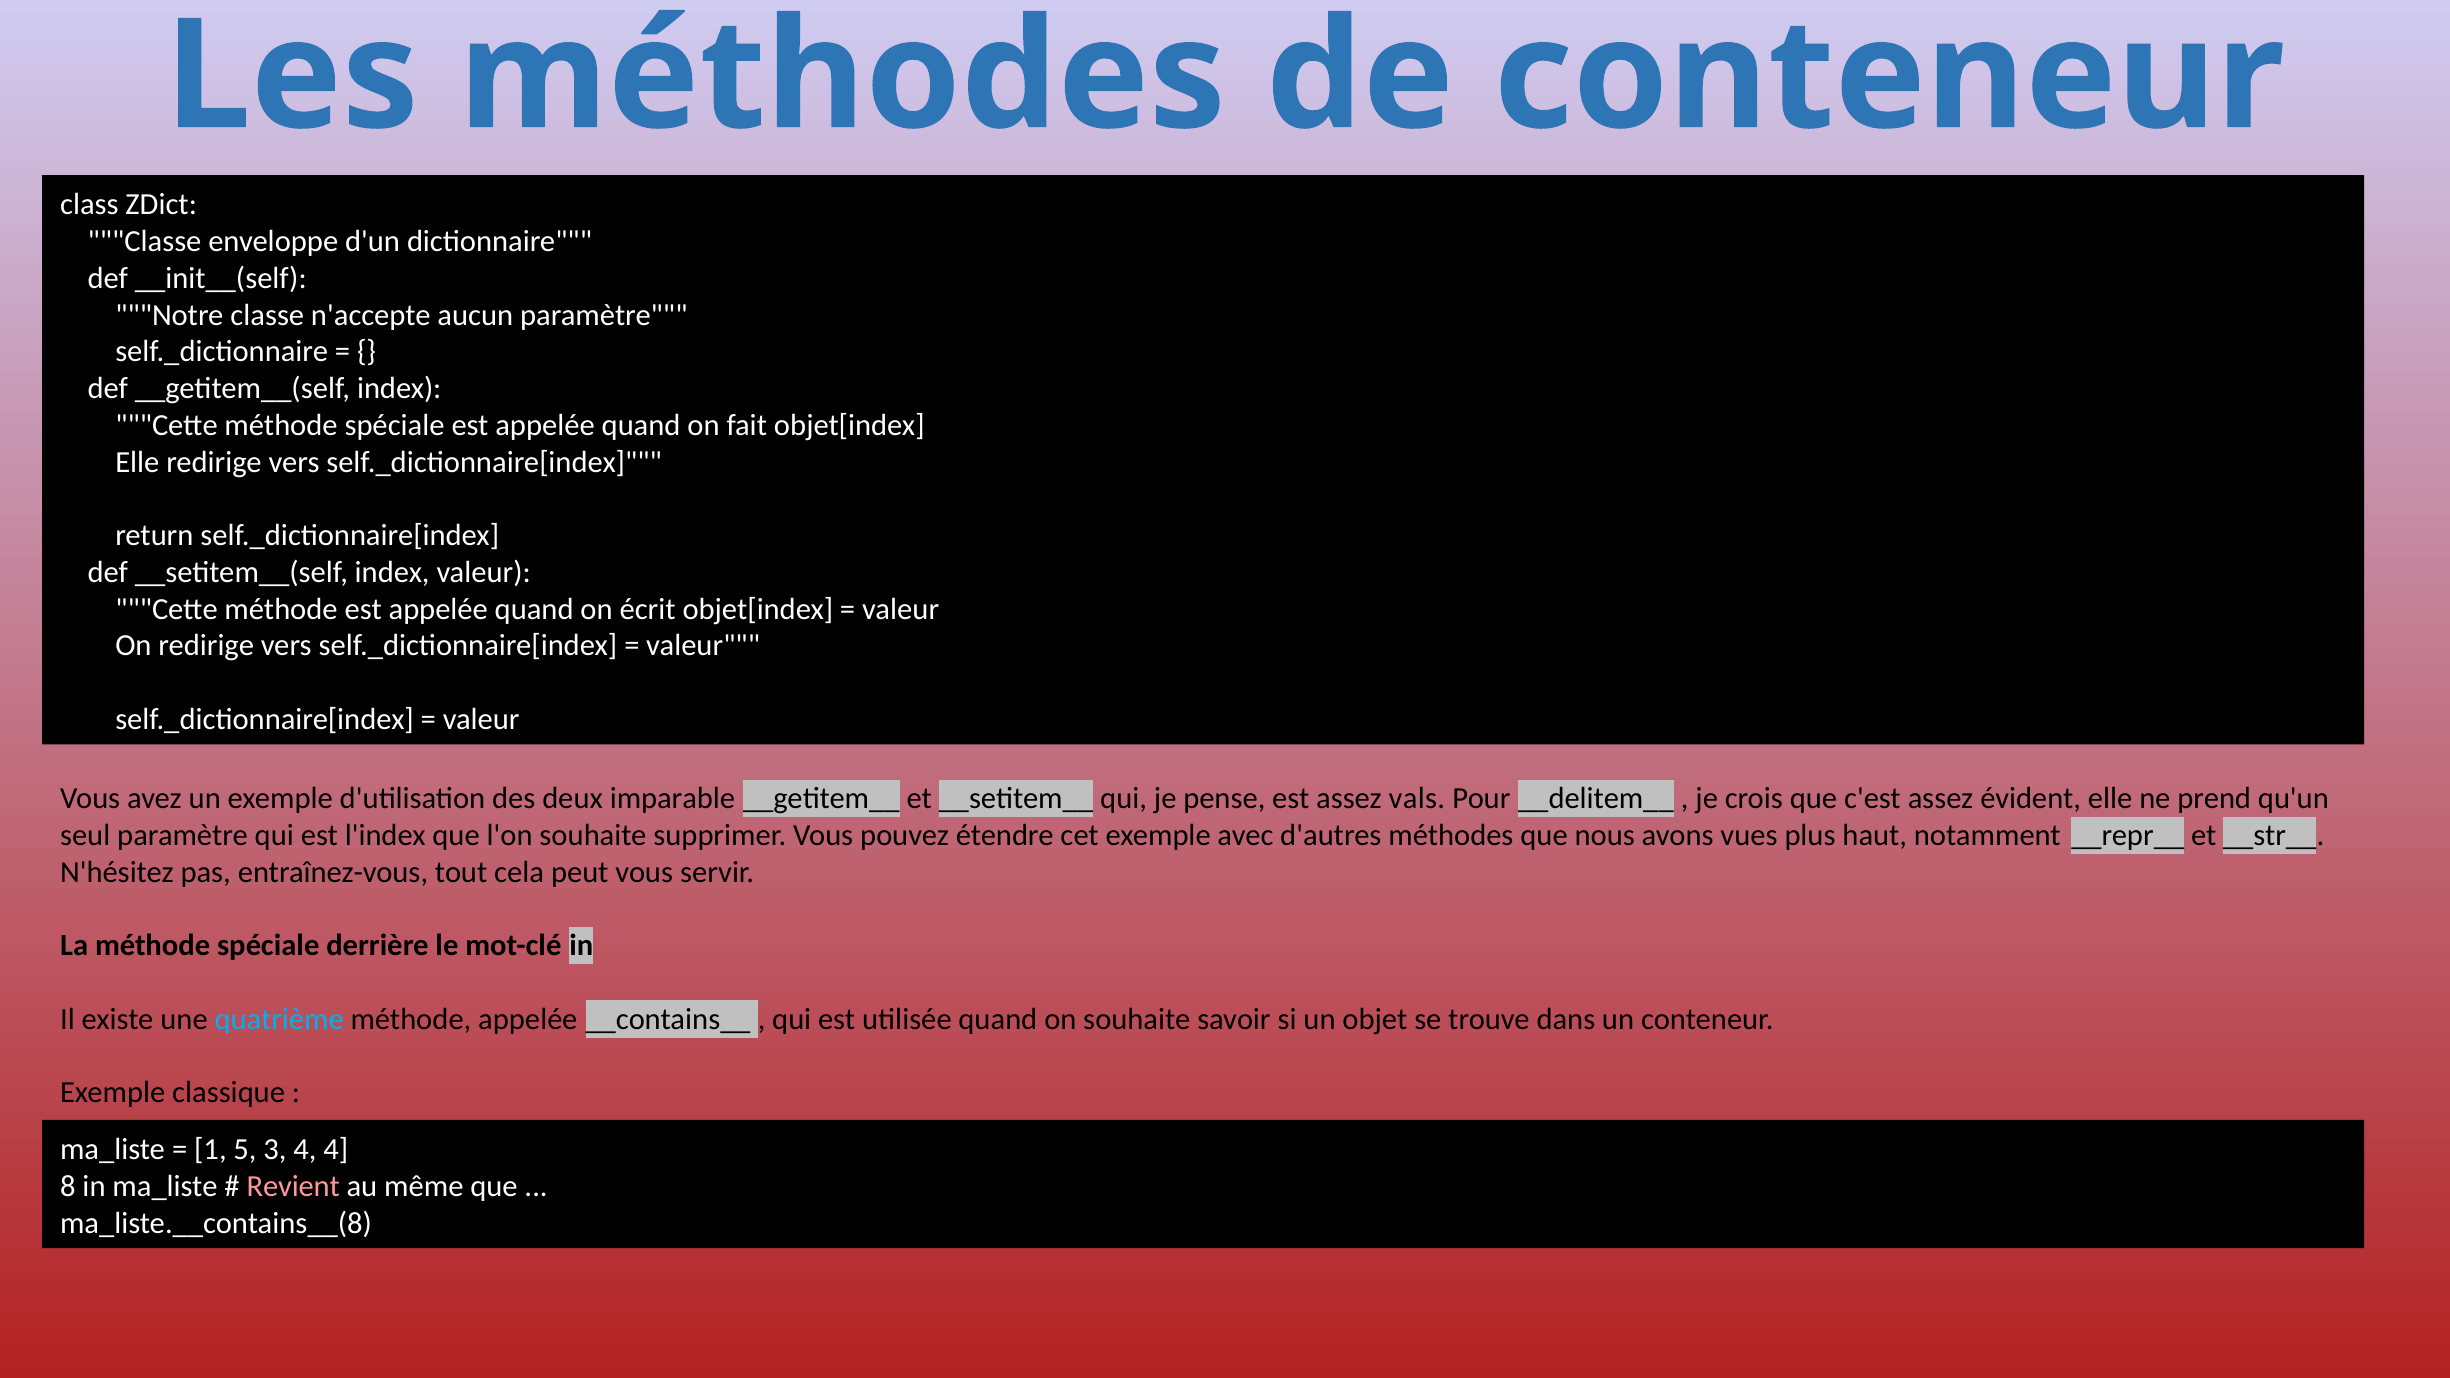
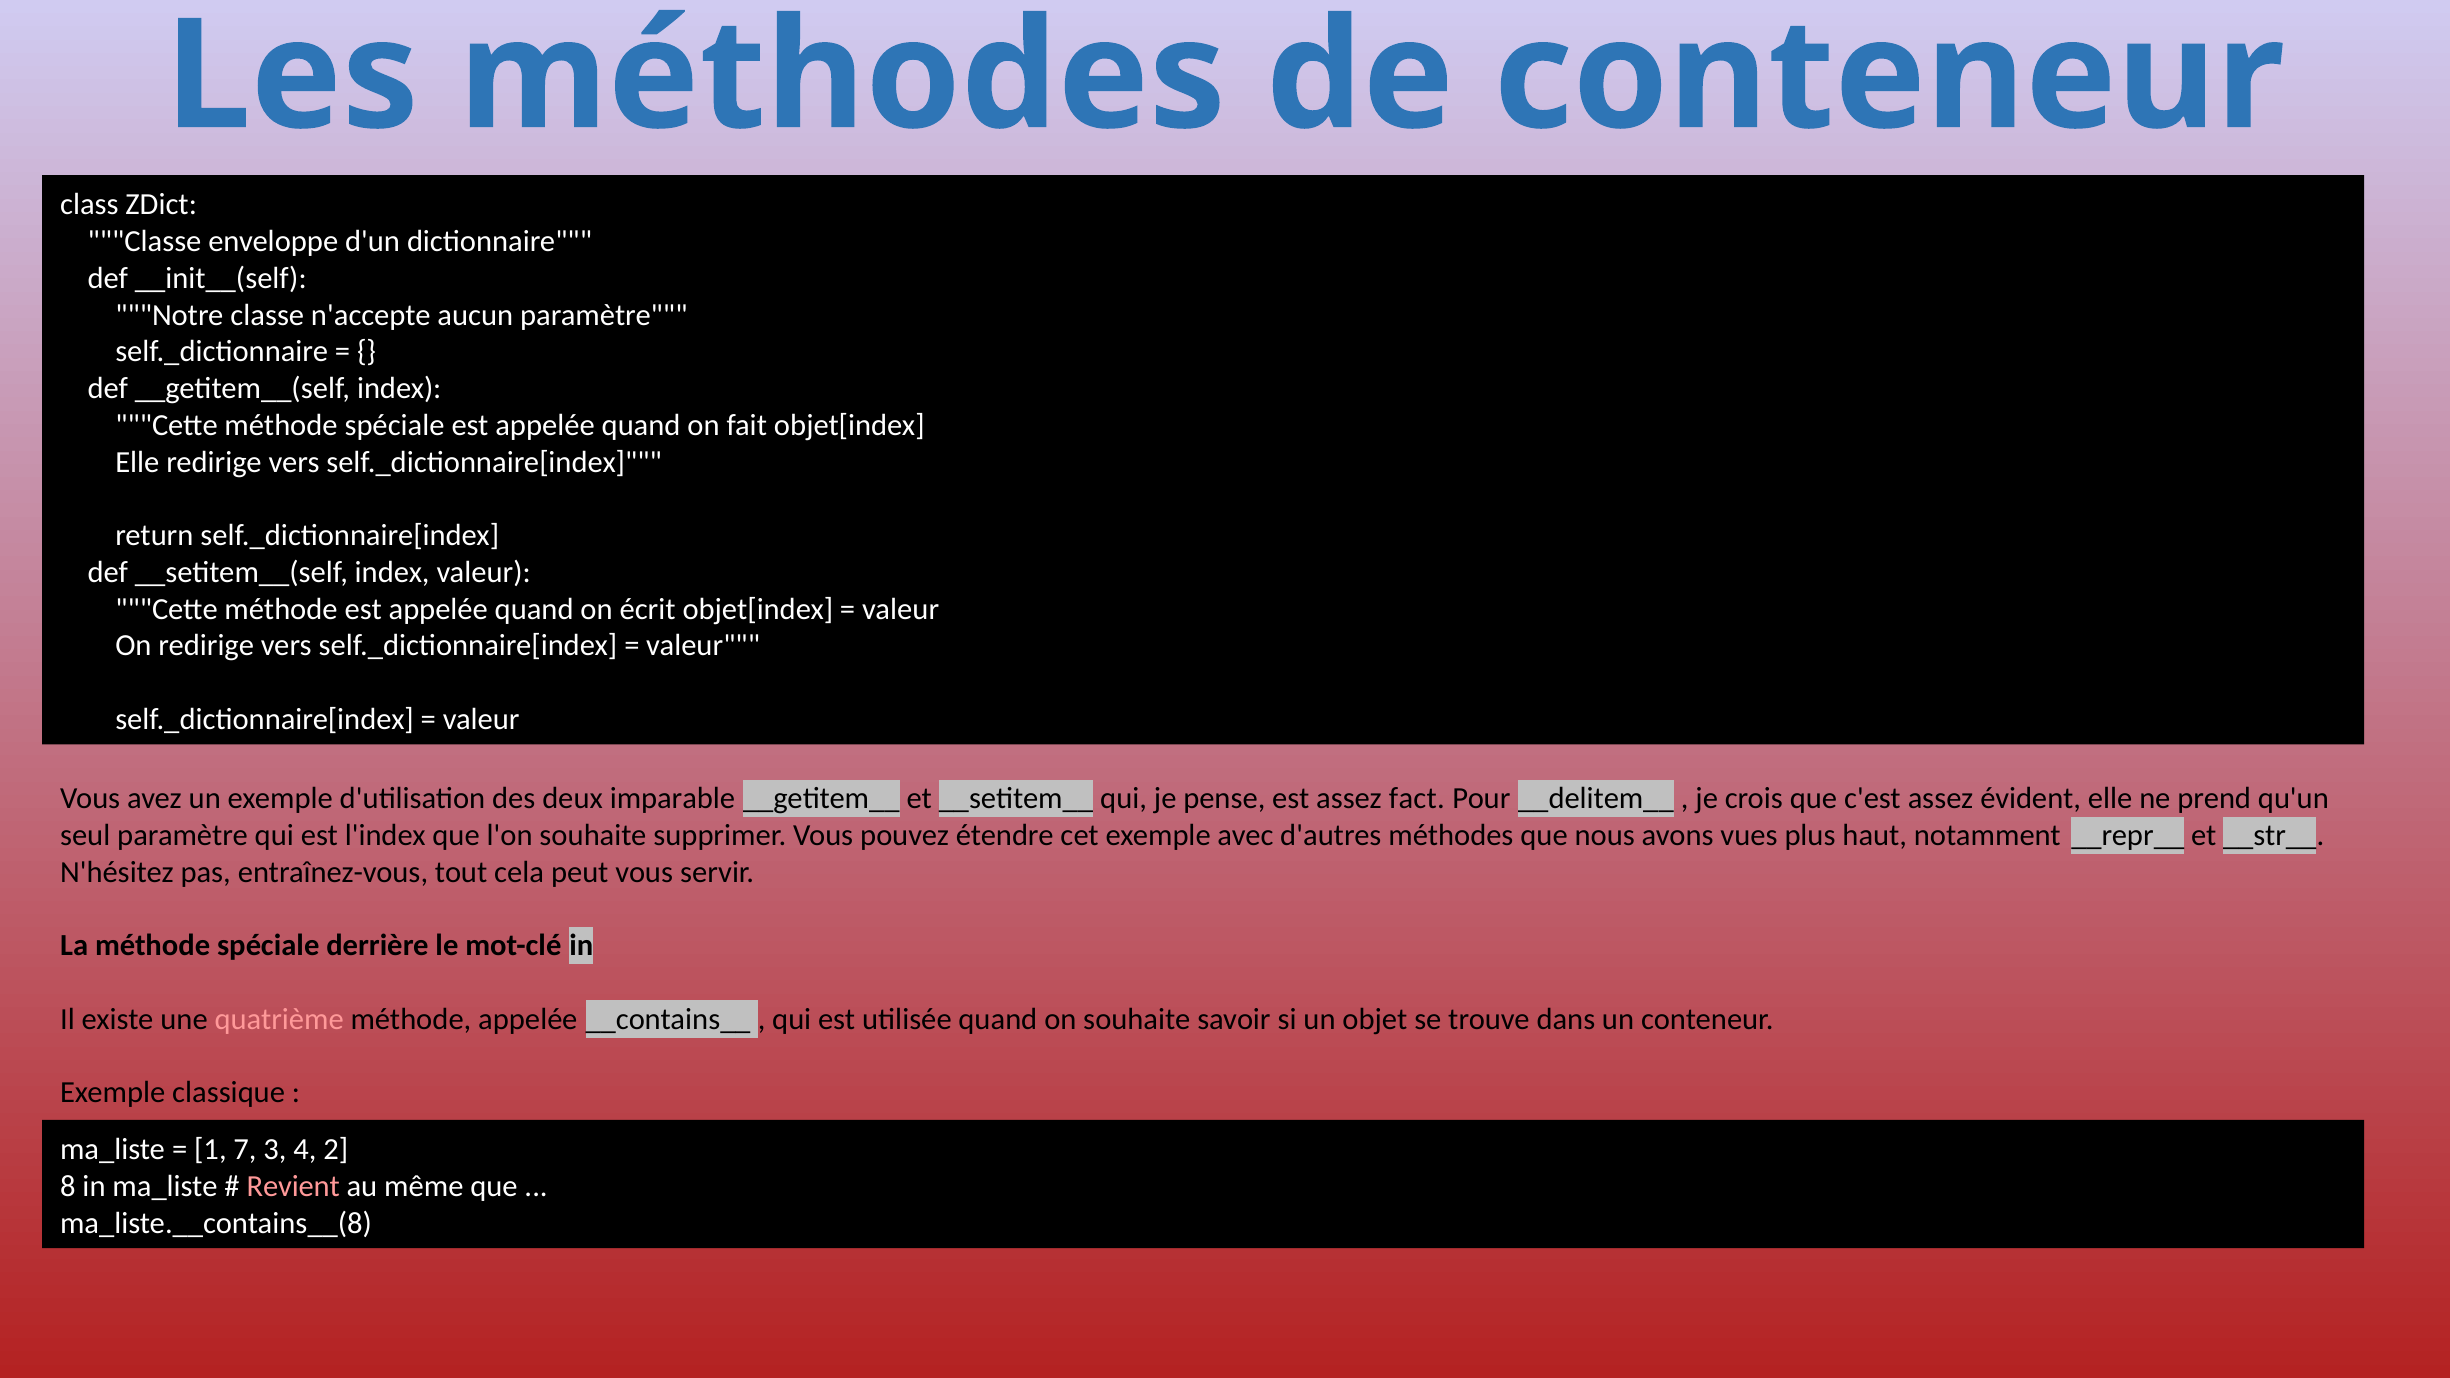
vals: vals -> fact
quatrième colour: light blue -> pink
5: 5 -> 7
4 4: 4 -> 2
